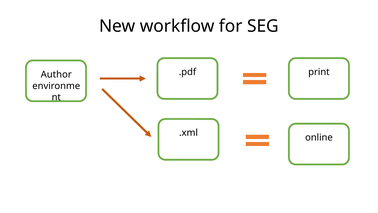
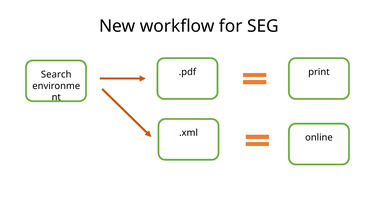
Author: Author -> Search
